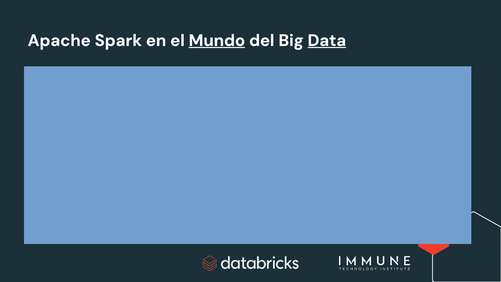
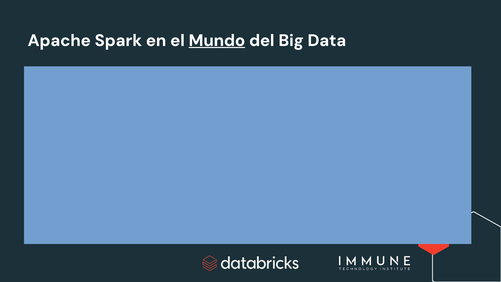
Data underline: present -> none
